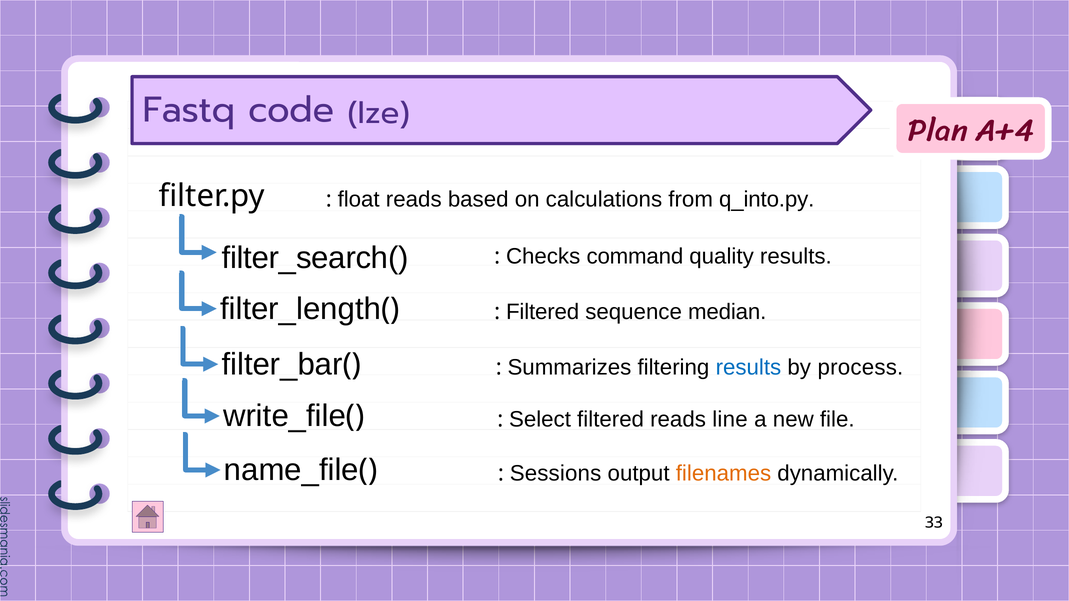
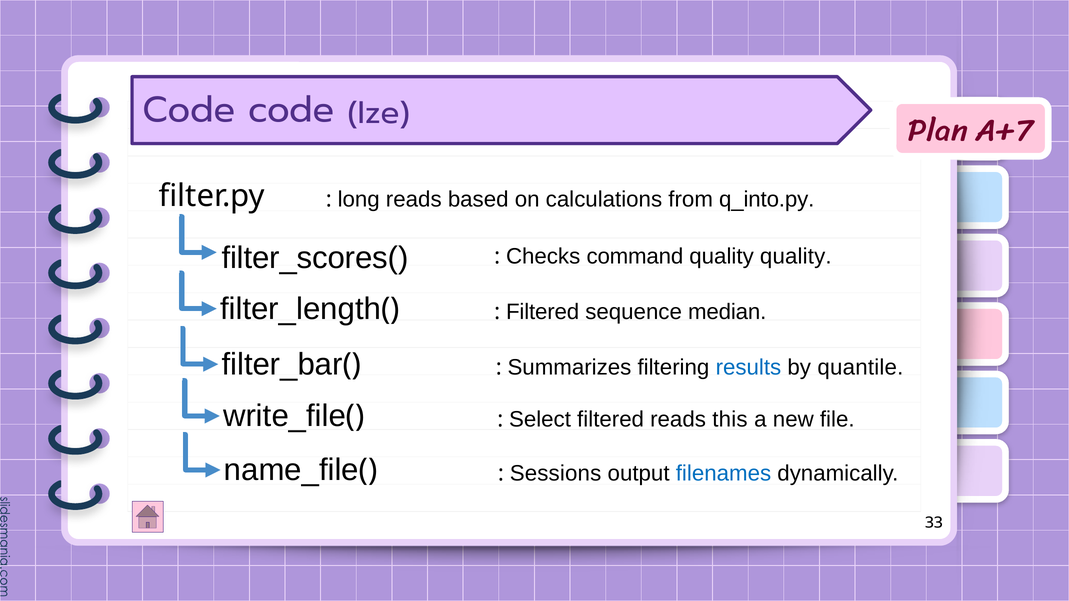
Fastq at (189, 110): Fastq -> Code
A+4: A+4 -> A+7
float: float -> long
filter_search(: filter_search( -> filter_scores(
quality results: results -> quality
process: process -> quantile
line: line -> this
filenames colour: orange -> blue
